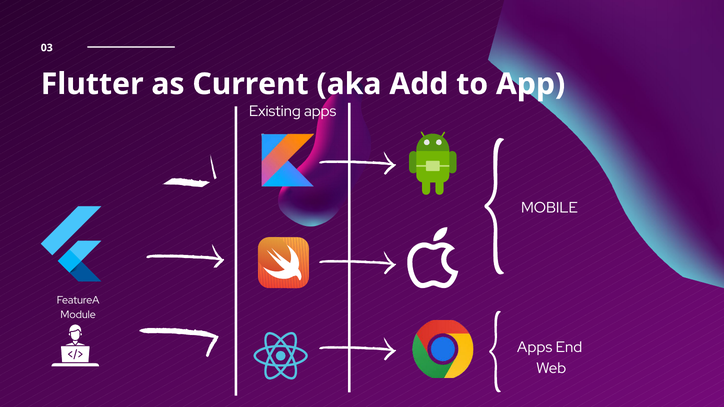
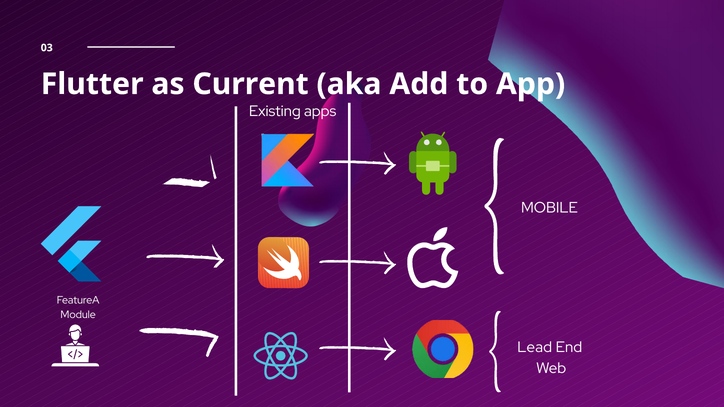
Apps at (535, 347): Apps -> Lead
